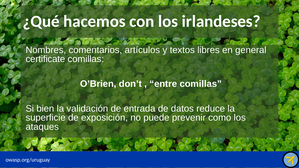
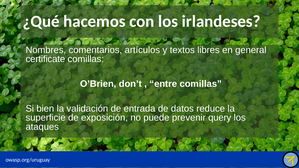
como: como -> query
